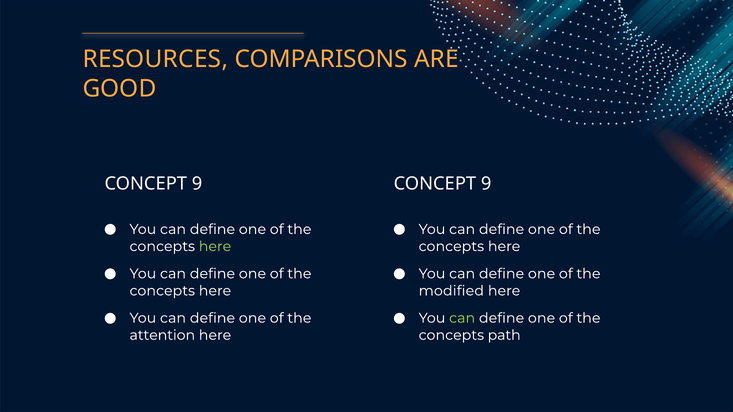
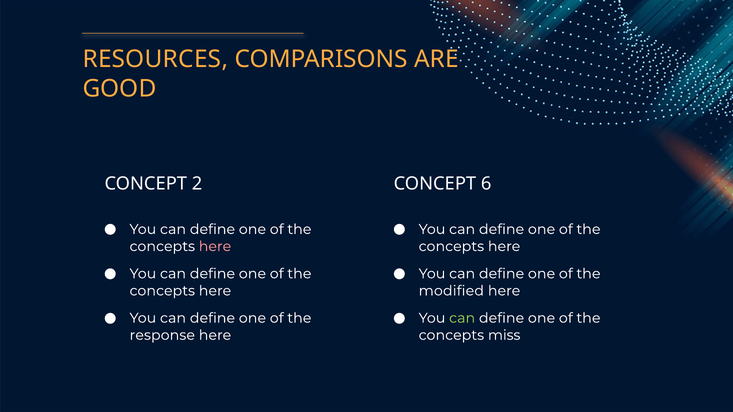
9 at (197, 184): 9 -> 2
9 at (486, 184): 9 -> 6
here at (215, 247) colour: light green -> pink
attention: attention -> response
path: path -> miss
